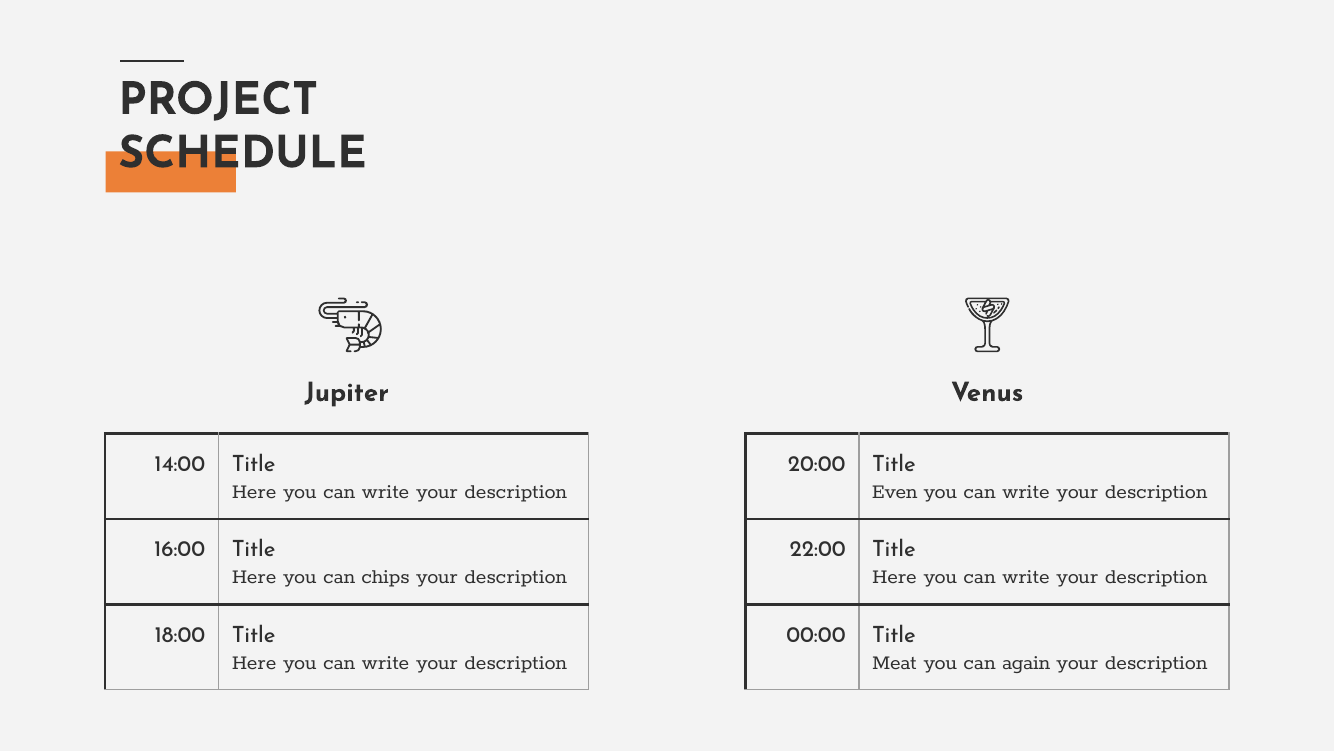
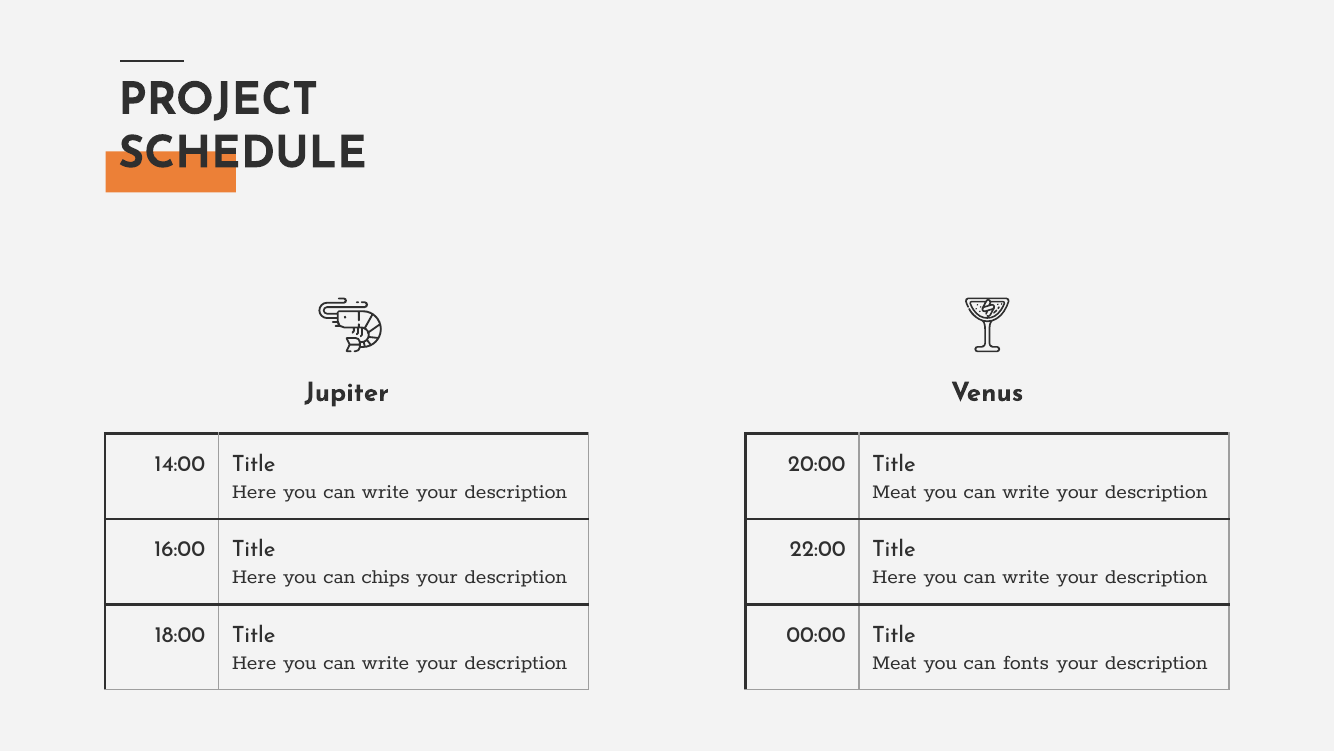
Even at (895, 491): Even -> Meat
again: again -> fonts
